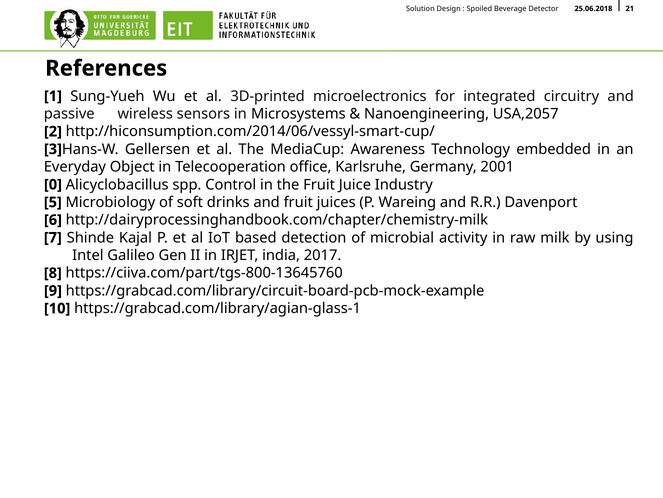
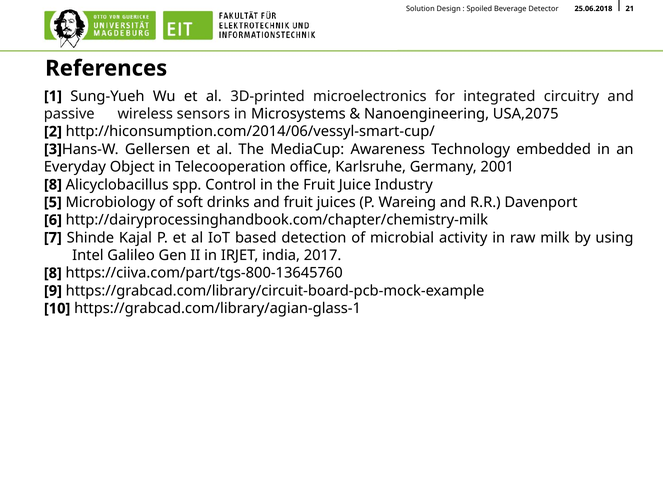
USA,2057: USA,2057 -> USA,2075
0 at (53, 184): 0 -> 8
